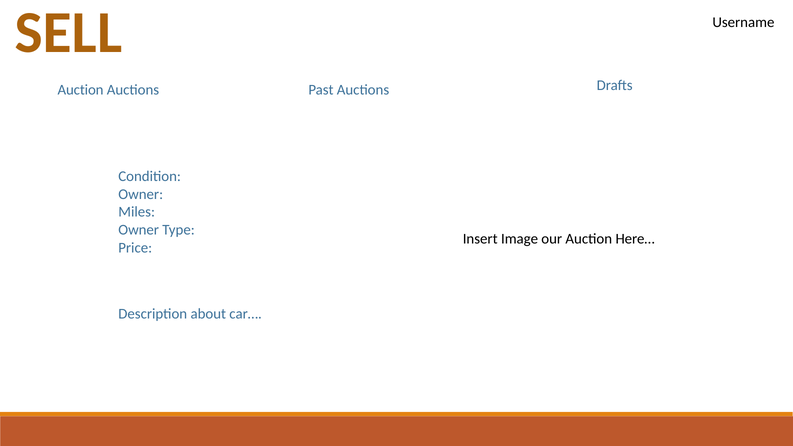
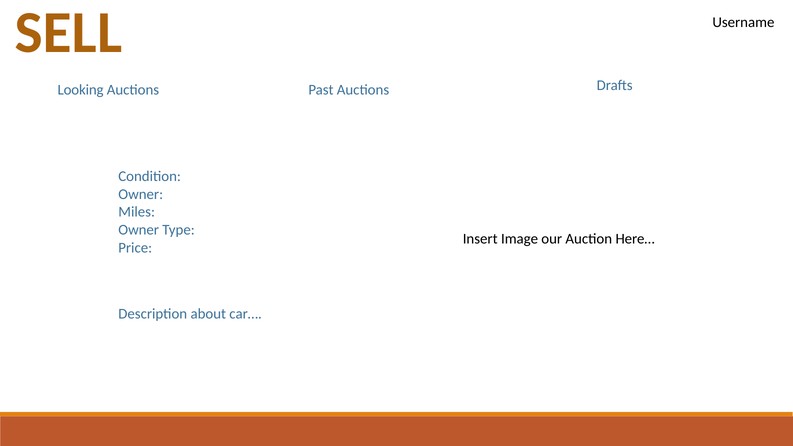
Auction at (81, 90): Auction -> Looking
